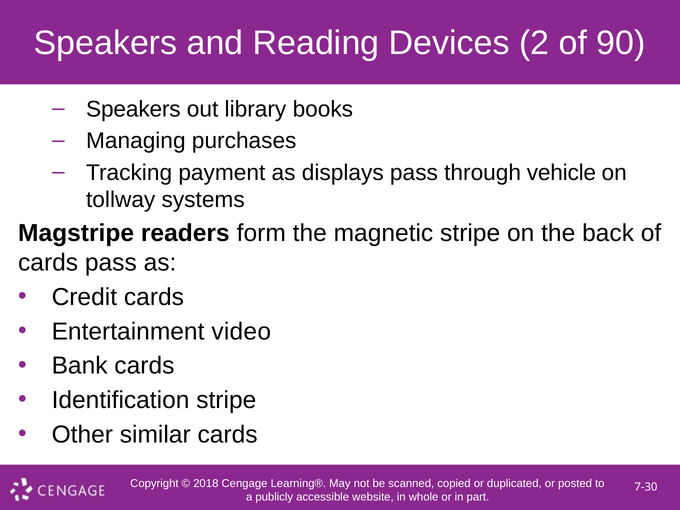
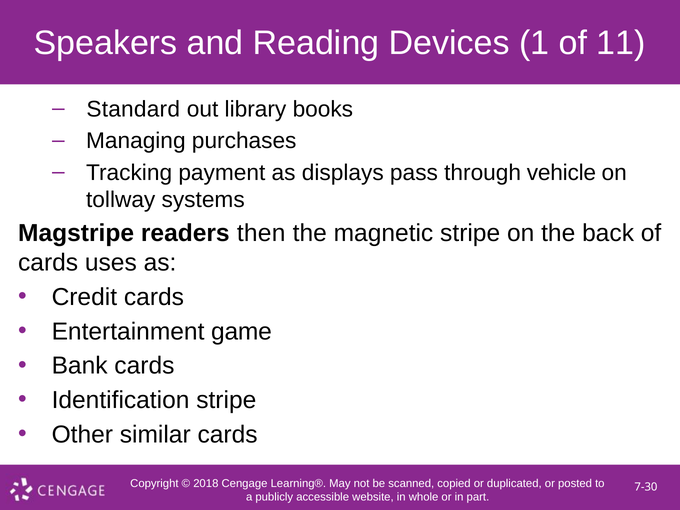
2: 2 -> 1
90: 90 -> 11
Speakers at (133, 109): Speakers -> Standard
form: form -> then
cards pass: pass -> uses
video: video -> game
